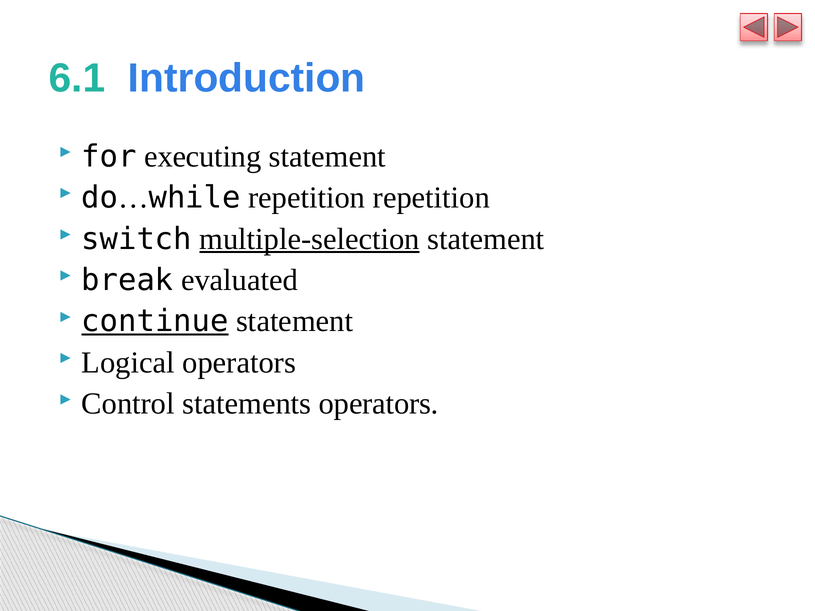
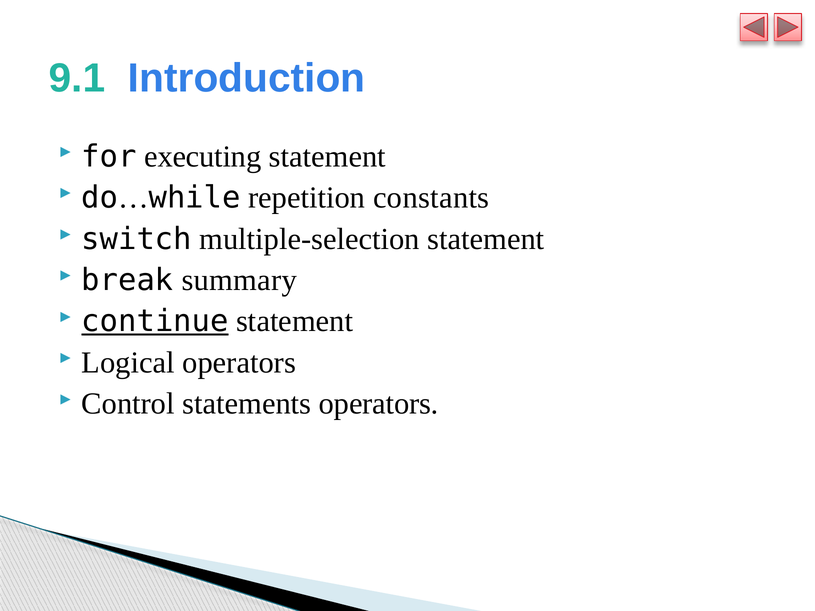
6.1: 6.1 -> 9.1
repetition repetition: repetition -> constants
multiple-selection underline: present -> none
evaluated: evaluated -> summary
